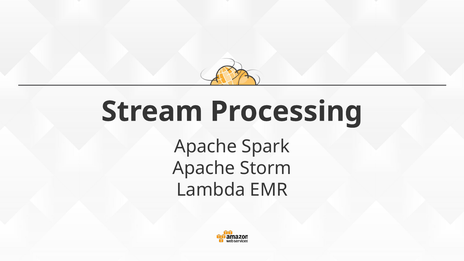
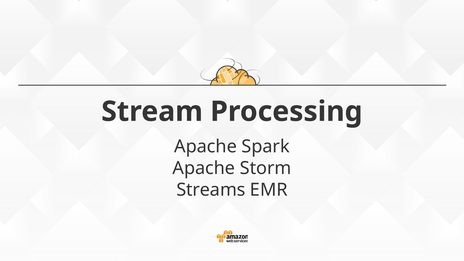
Lambda: Lambda -> Streams
